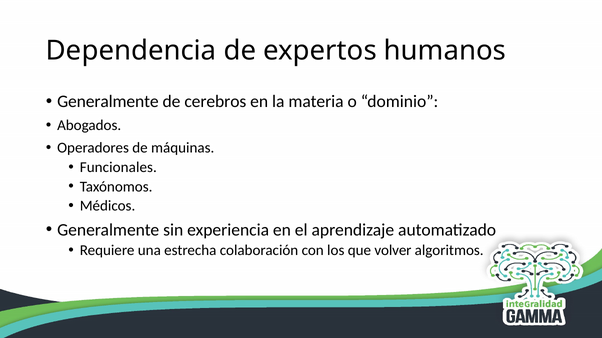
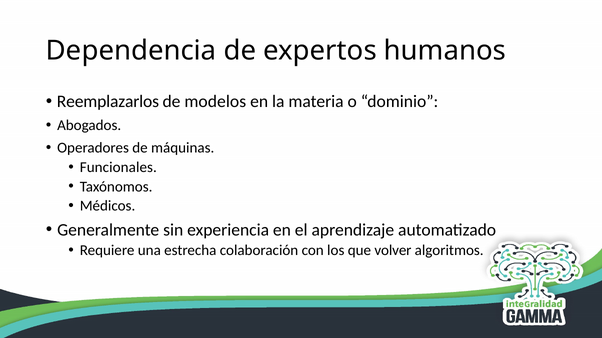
Generalmente at (108, 102): Generalmente -> Reemplazarlos
cerebros: cerebros -> modelos
